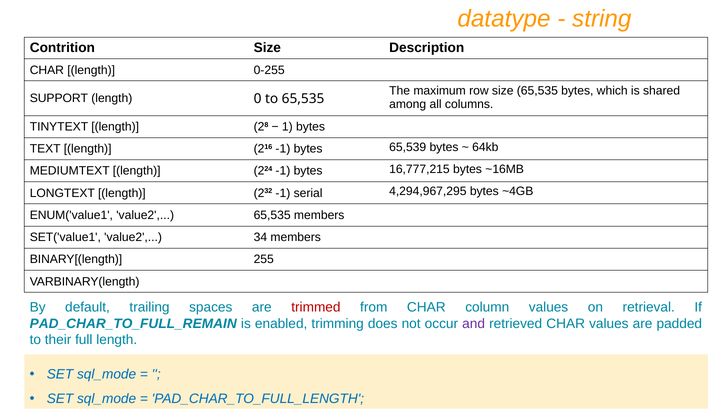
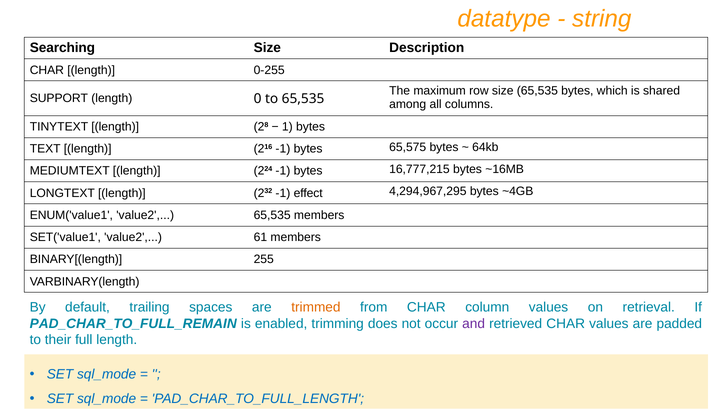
Contrition: Contrition -> Searching
65,539: 65,539 -> 65,575
serial: serial -> effect
34: 34 -> 61
trimmed colour: red -> orange
